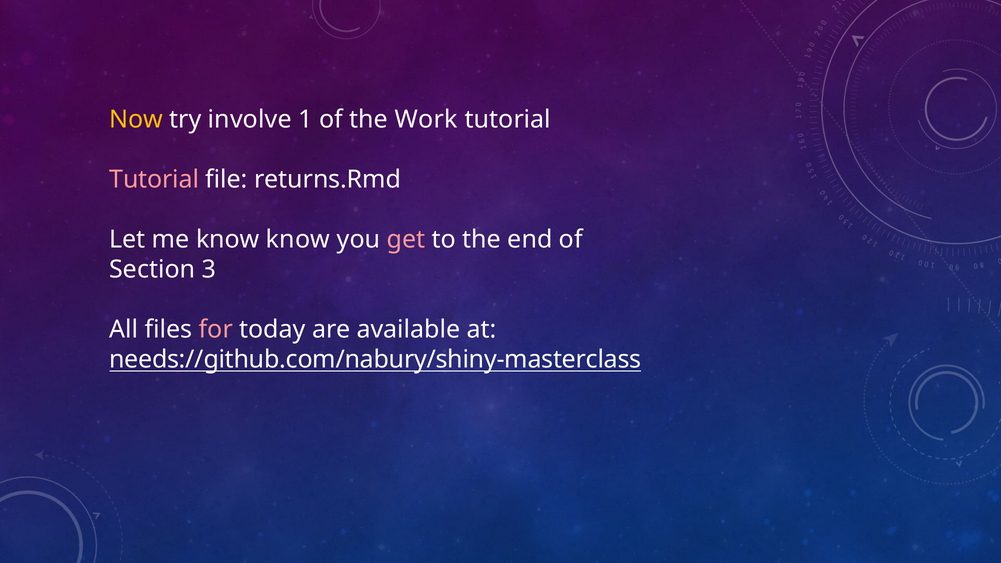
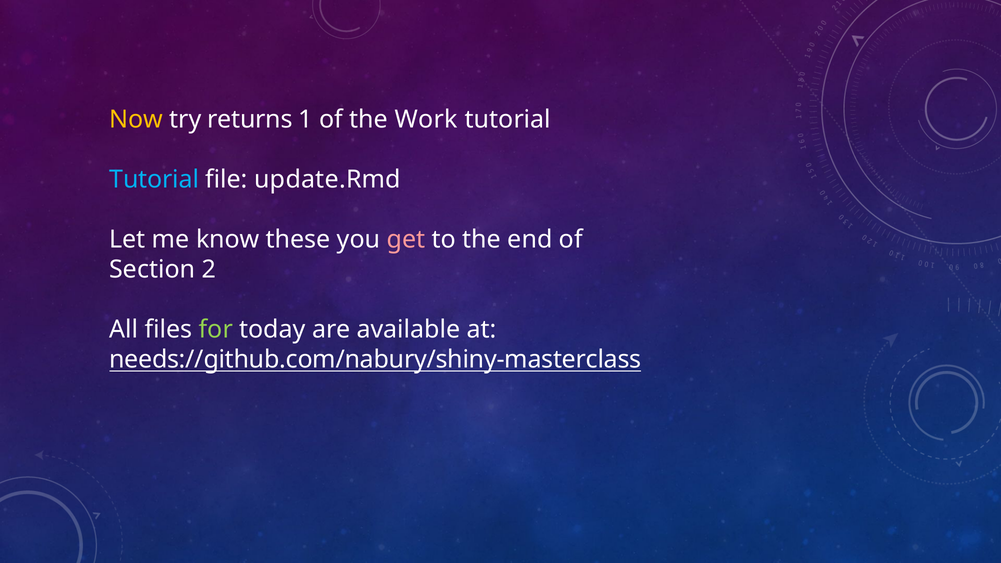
involve: involve -> returns
Tutorial at (154, 180) colour: pink -> light blue
returns.Rmd: returns.Rmd -> update.Rmd
know know: know -> these
3: 3 -> 2
for colour: pink -> light green
